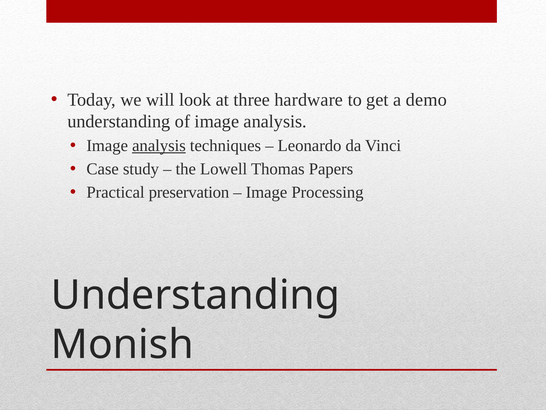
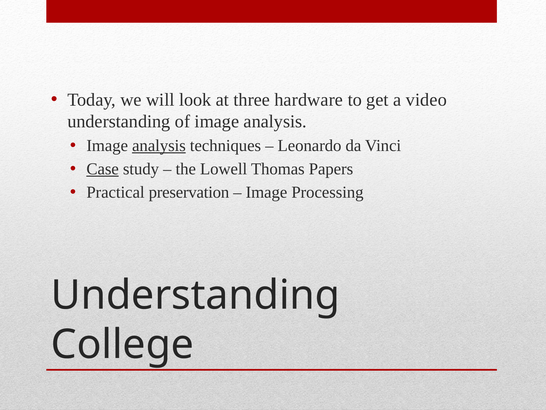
demo: demo -> video
Case underline: none -> present
Monish: Monish -> College
